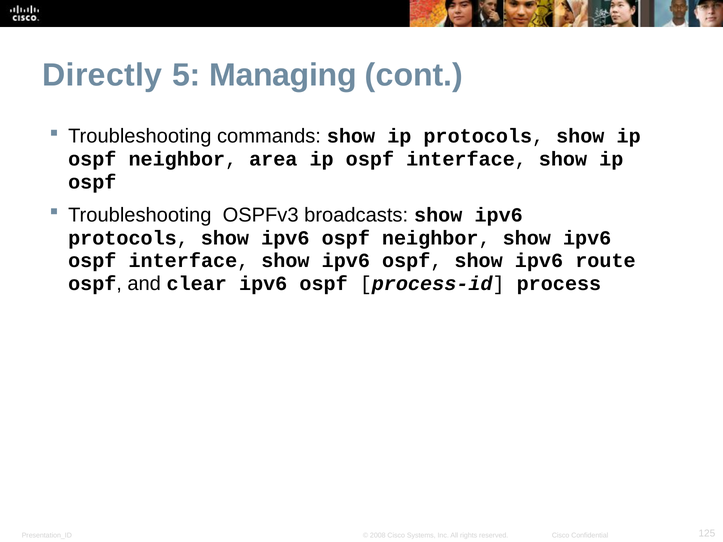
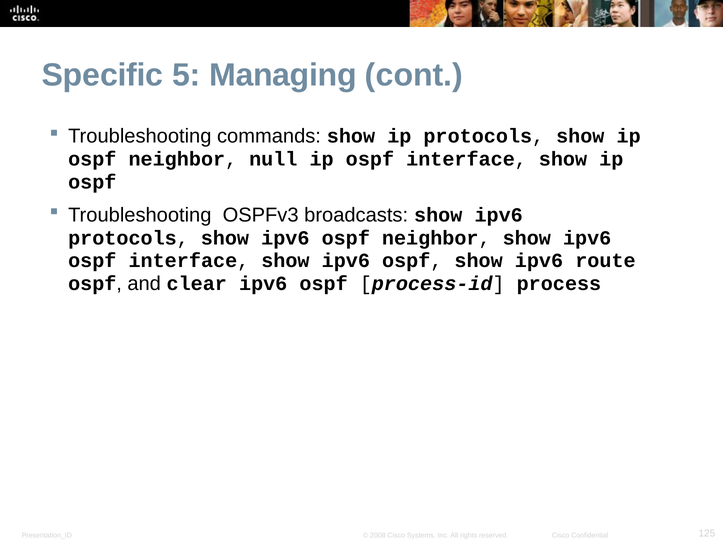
Directly: Directly -> Specific
area: area -> null
